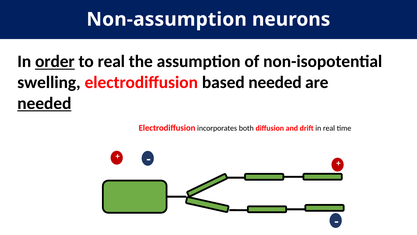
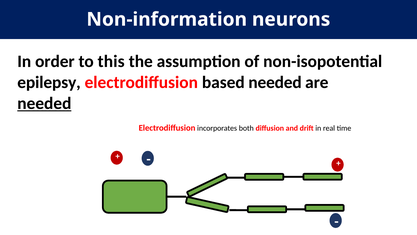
Non-assumption: Non-assumption -> Non-information
order underline: present -> none
to real: real -> this
swelling: swelling -> epilepsy
